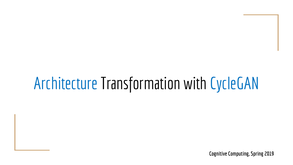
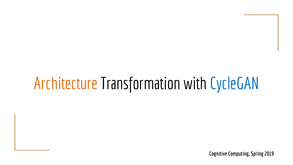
Architecture colour: blue -> orange
